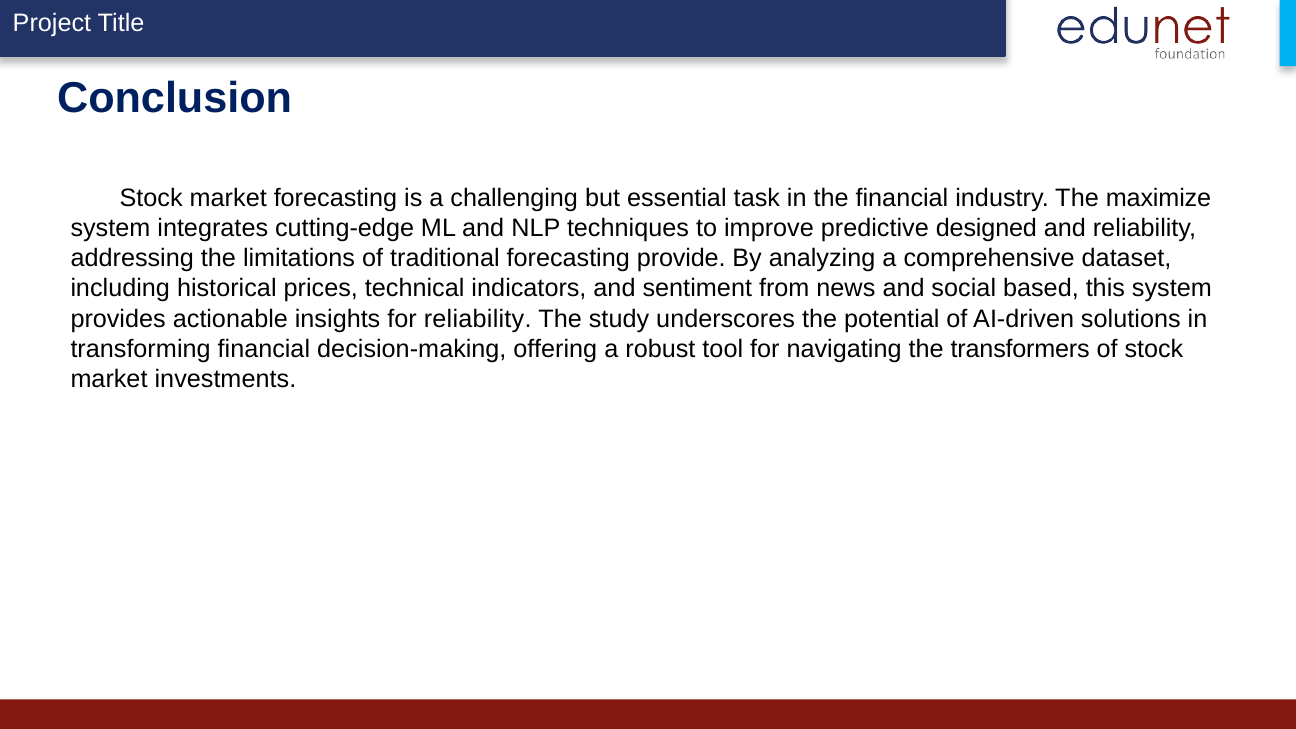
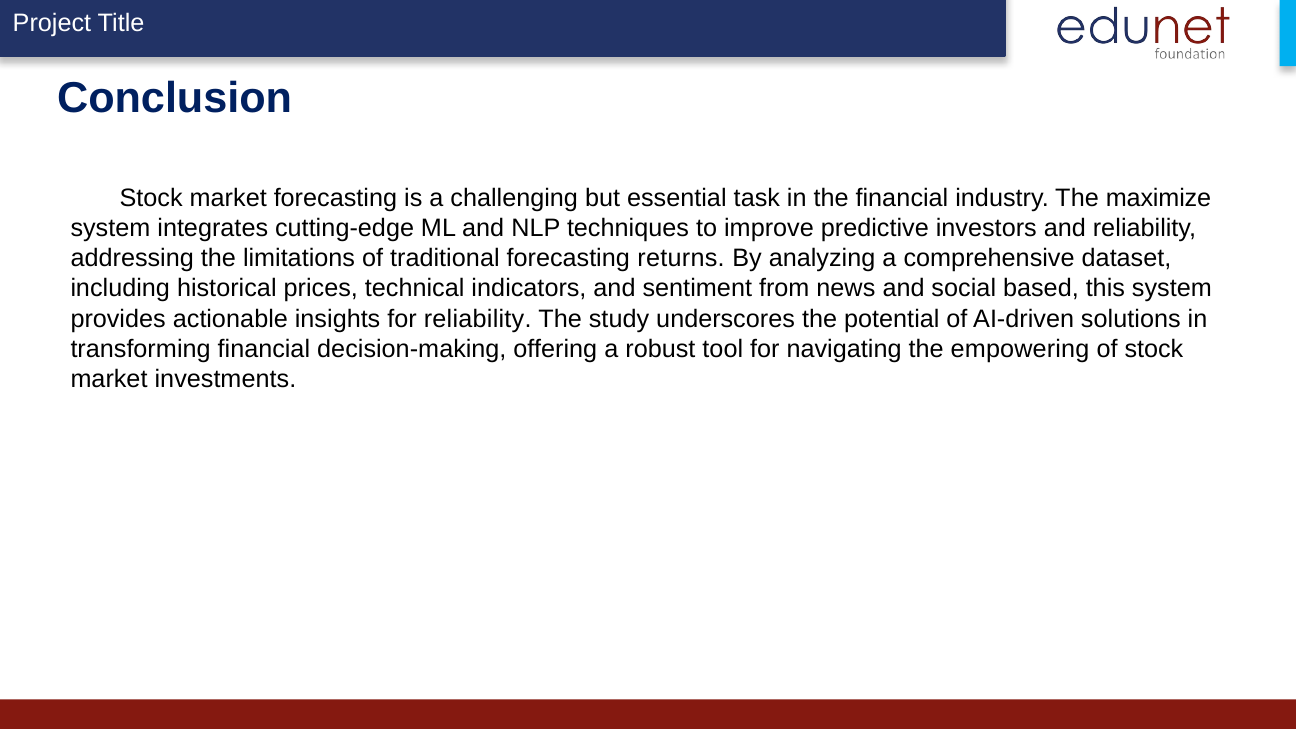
designed: designed -> investors
provide: provide -> returns
transformers: transformers -> empowering
